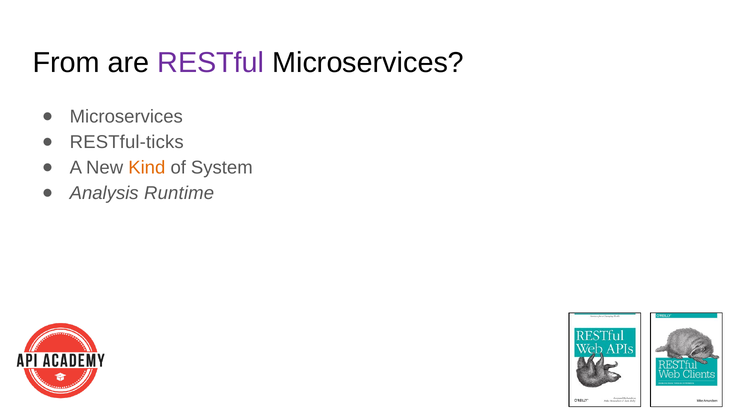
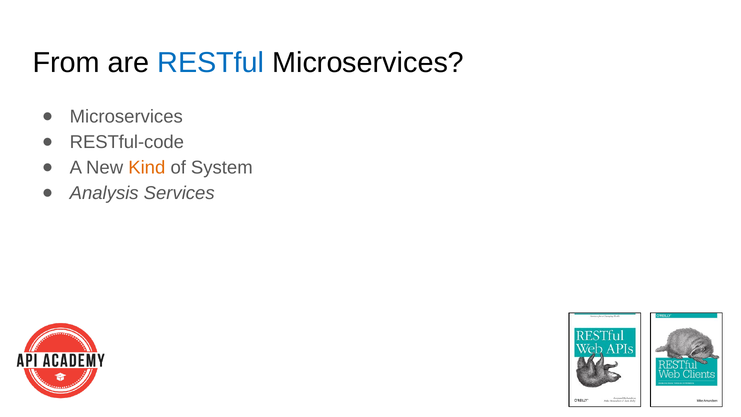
RESTful colour: purple -> blue
RESTful-ticks: RESTful-ticks -> RESTful-code
Runtime: Runtime -> Services
